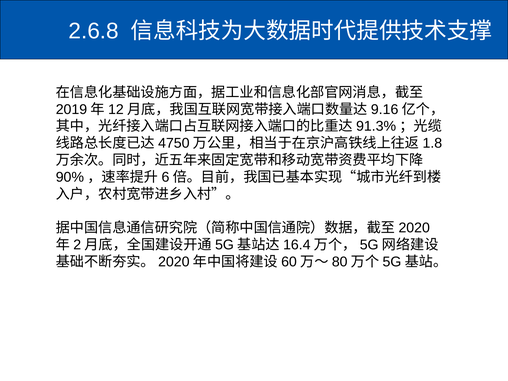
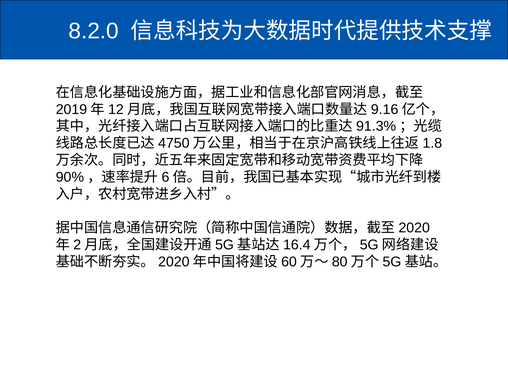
2.6.8: 2.6.8 -> 8.2.0
